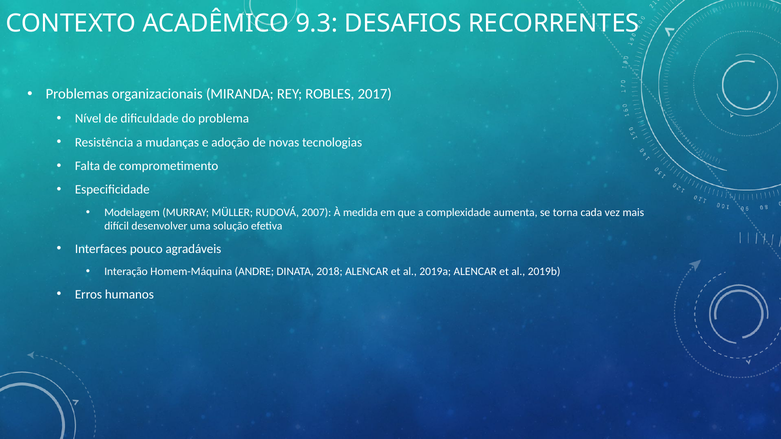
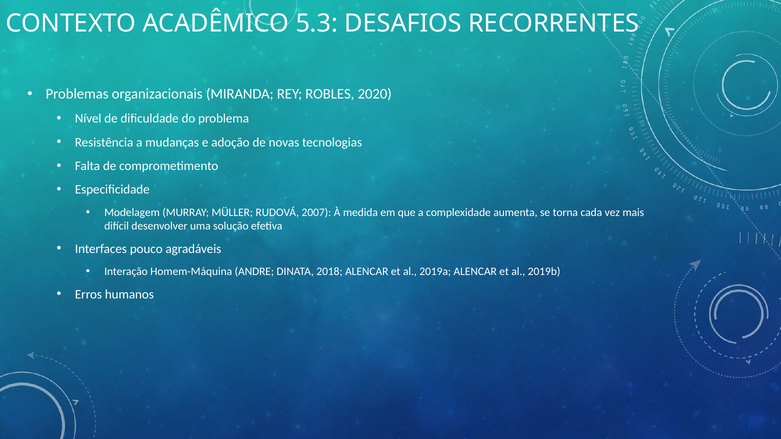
9.3: 9.3 -> 5.3
2017: 2017 -> 2020
